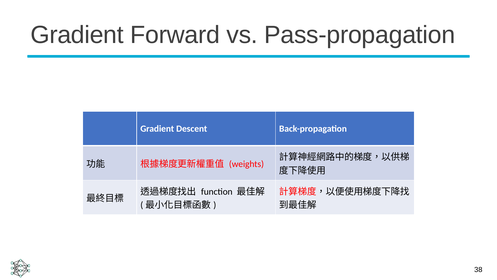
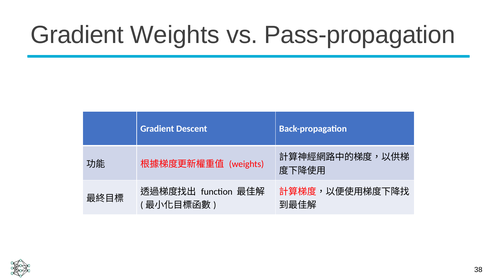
Gradient Forward: Forward -> Weights
